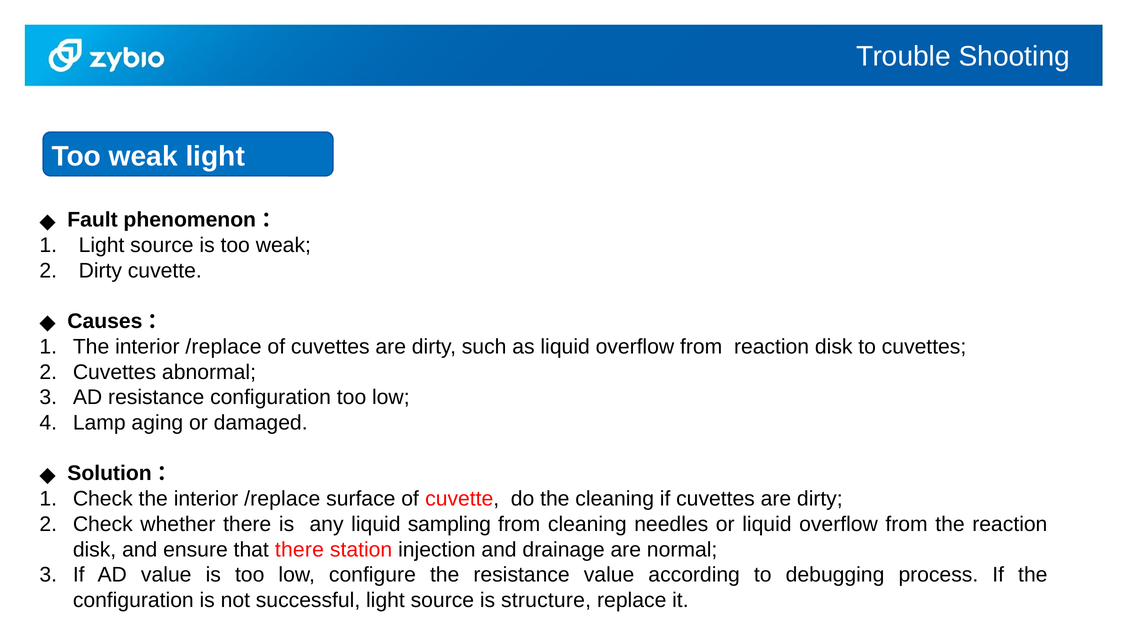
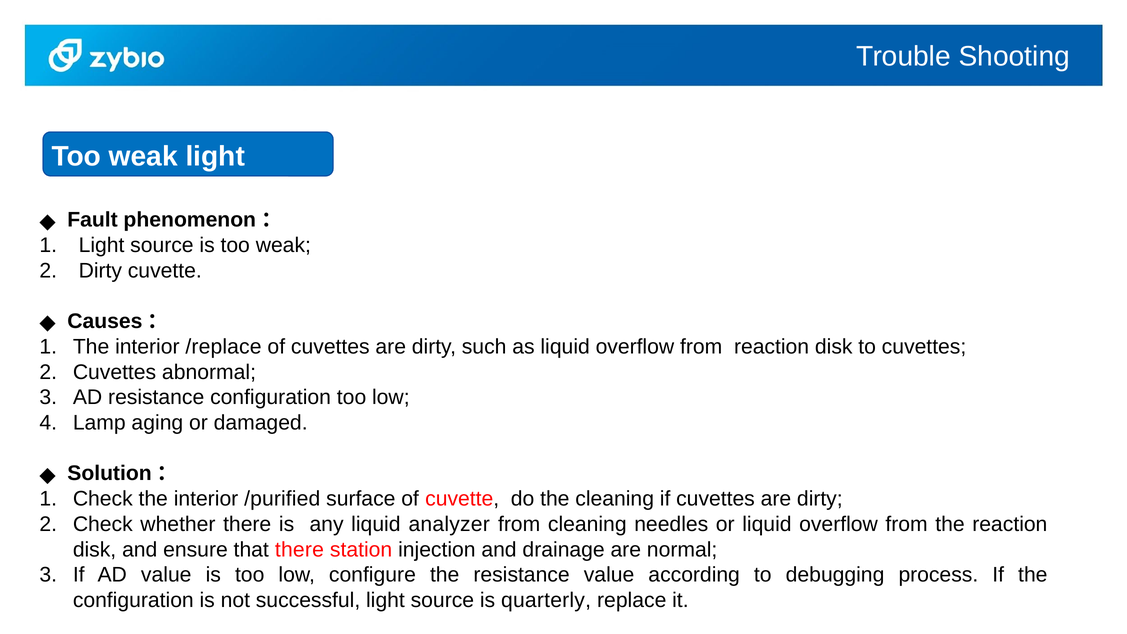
Check the interior /replace: /replace -> /purified
sampling: sampling -> analyzer
structure: structure -> quarterly
